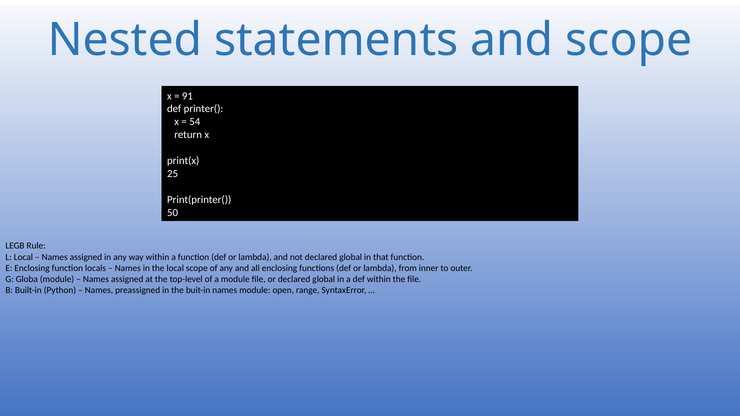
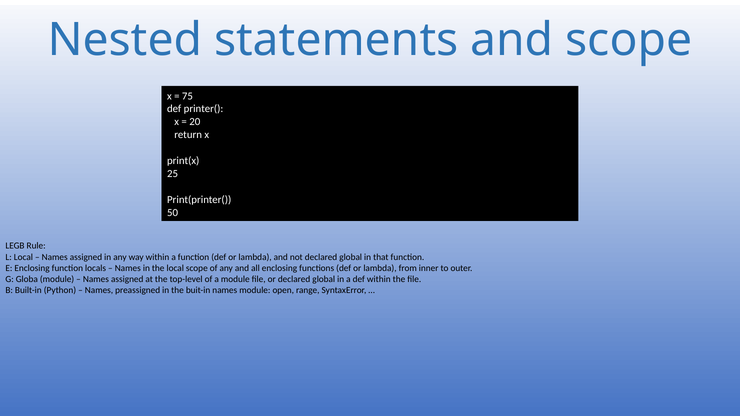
91: 91 -> 75
54: 54 -> 20
